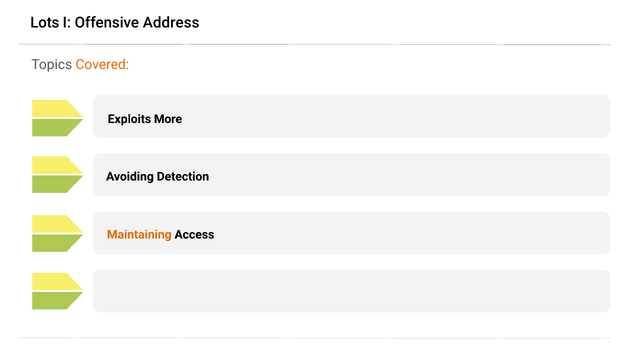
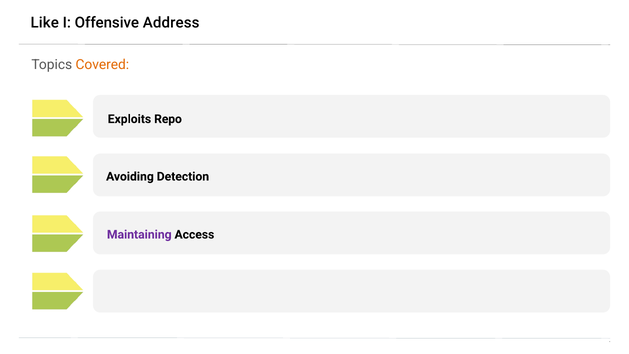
Lots: Lots -> Like
More: More -> Repo
Maintaining colour: orange -> purple
